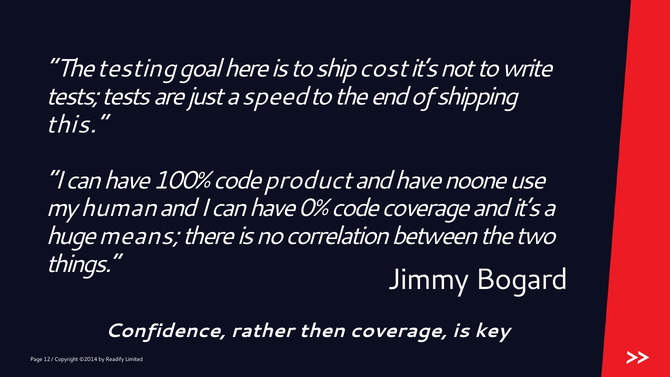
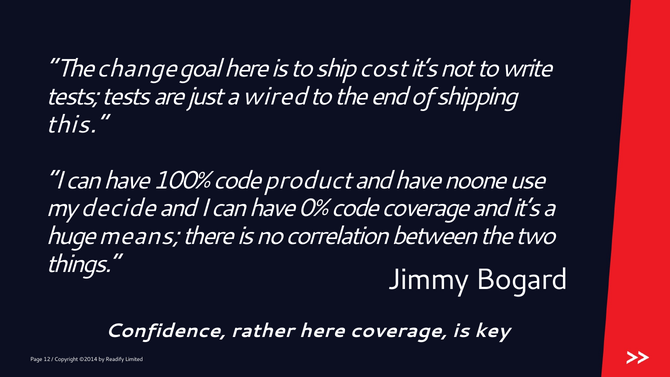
testing: testing -> change
speed: speed -> wired
human: human -> decide
rather then: then -> here
